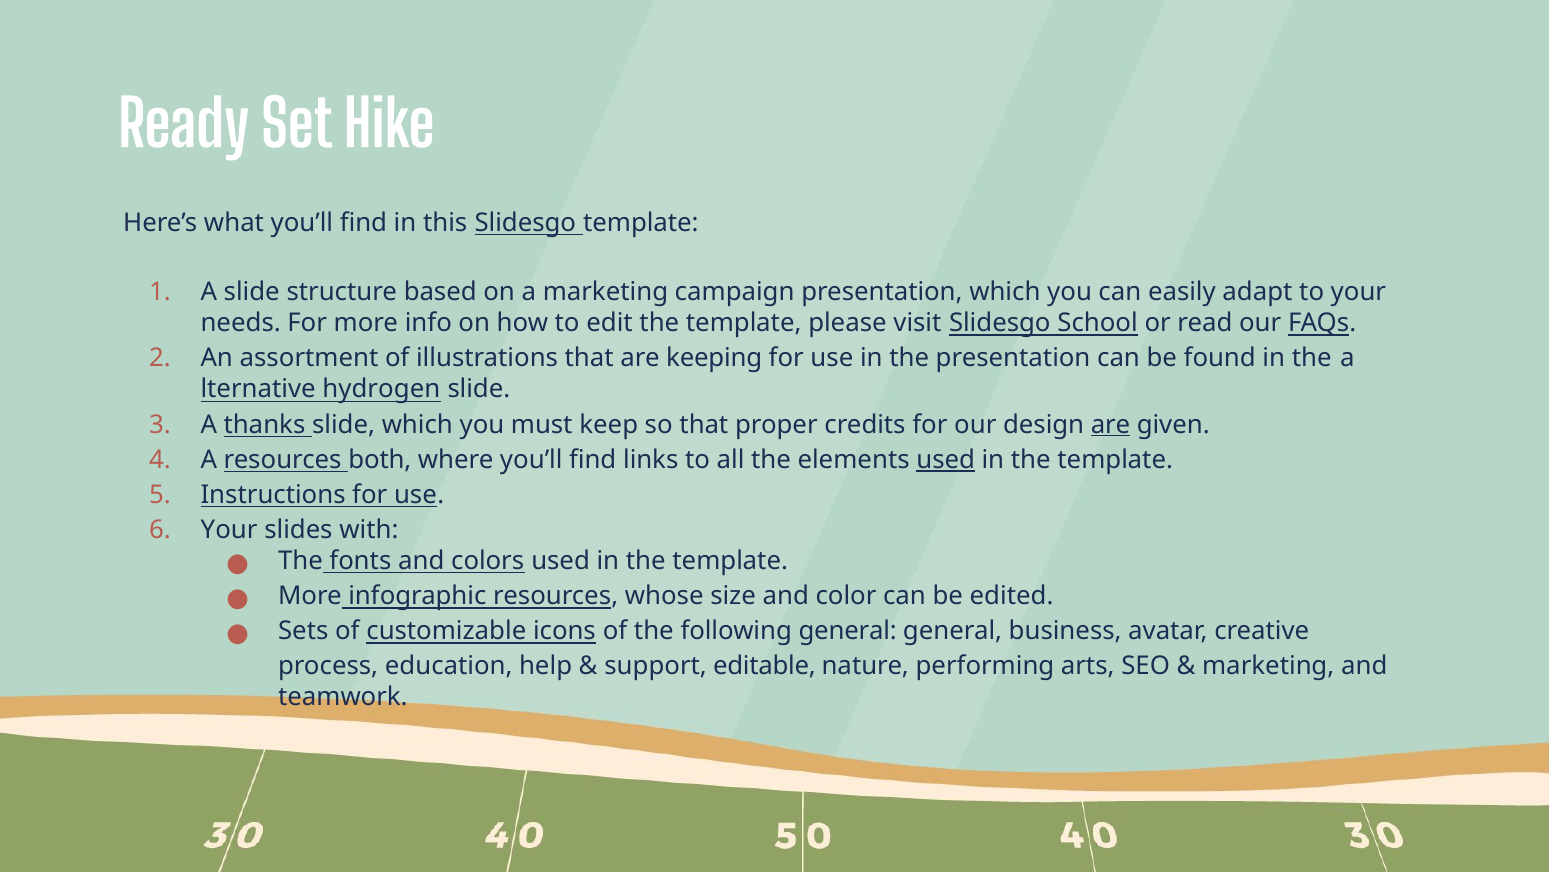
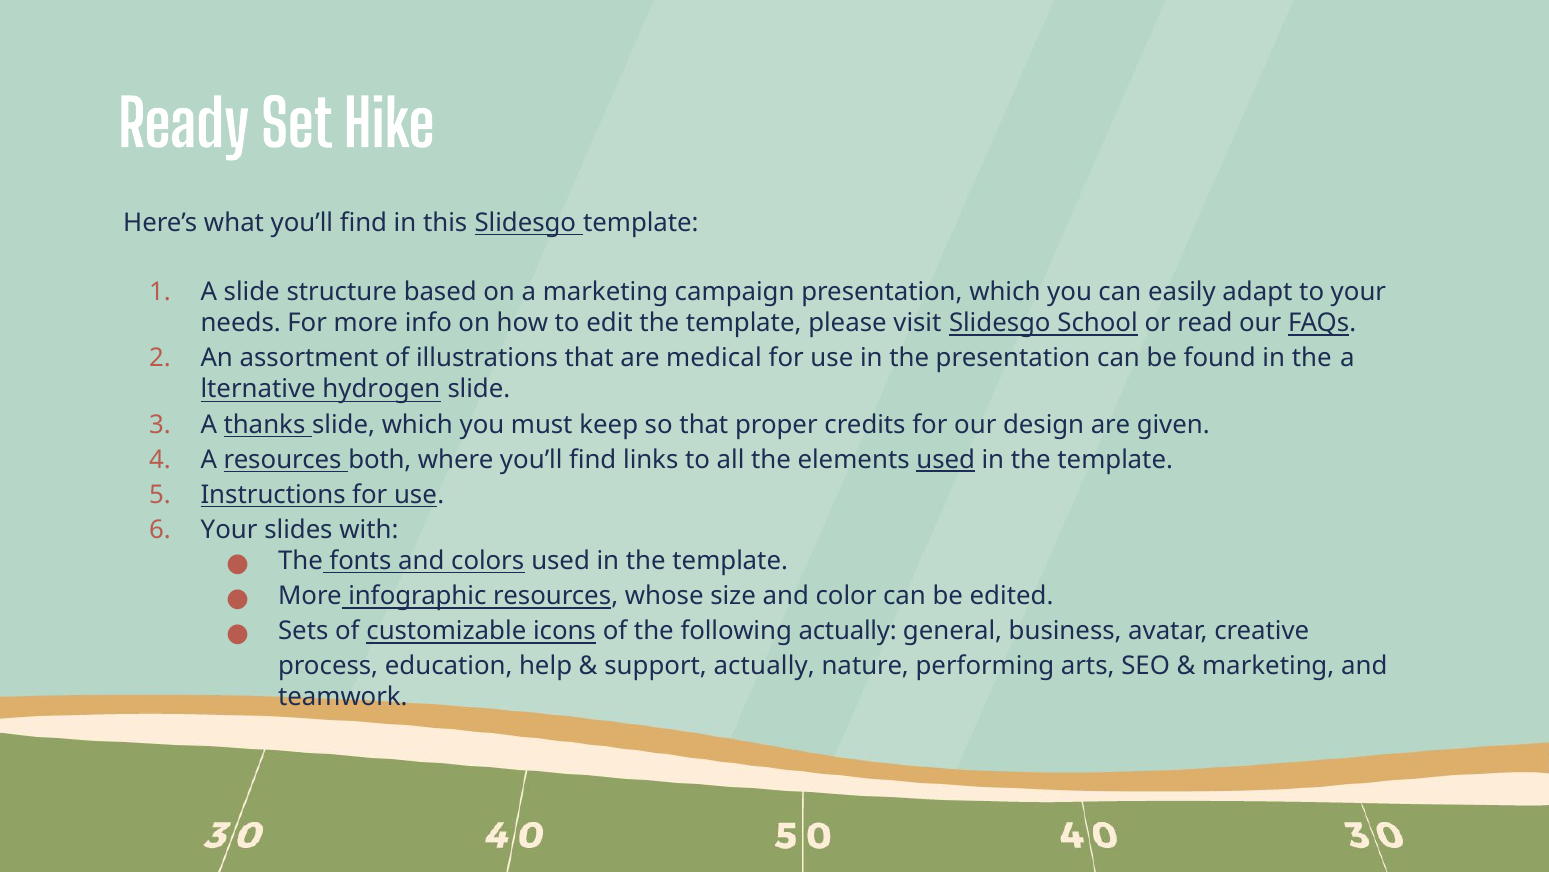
keeping: keeping -> medical
are at (1111, 424) underline: present -> none
following general: general -> actually
support editable: editable -> actually
